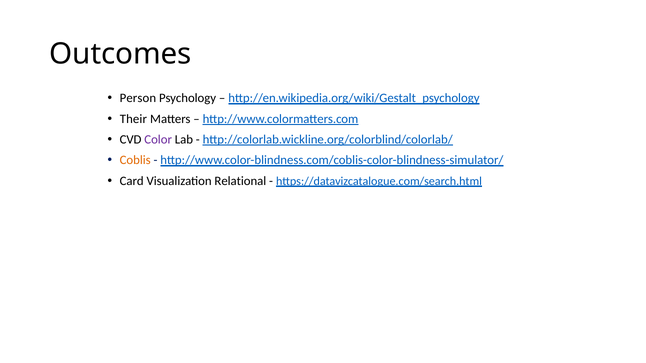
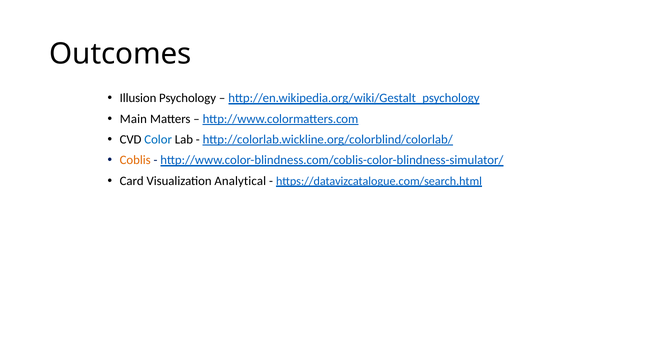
Person: Person -> Illusion
Their: Their -> Main
Color colour: purple -> blue
Relational: Relational -> Analytical
